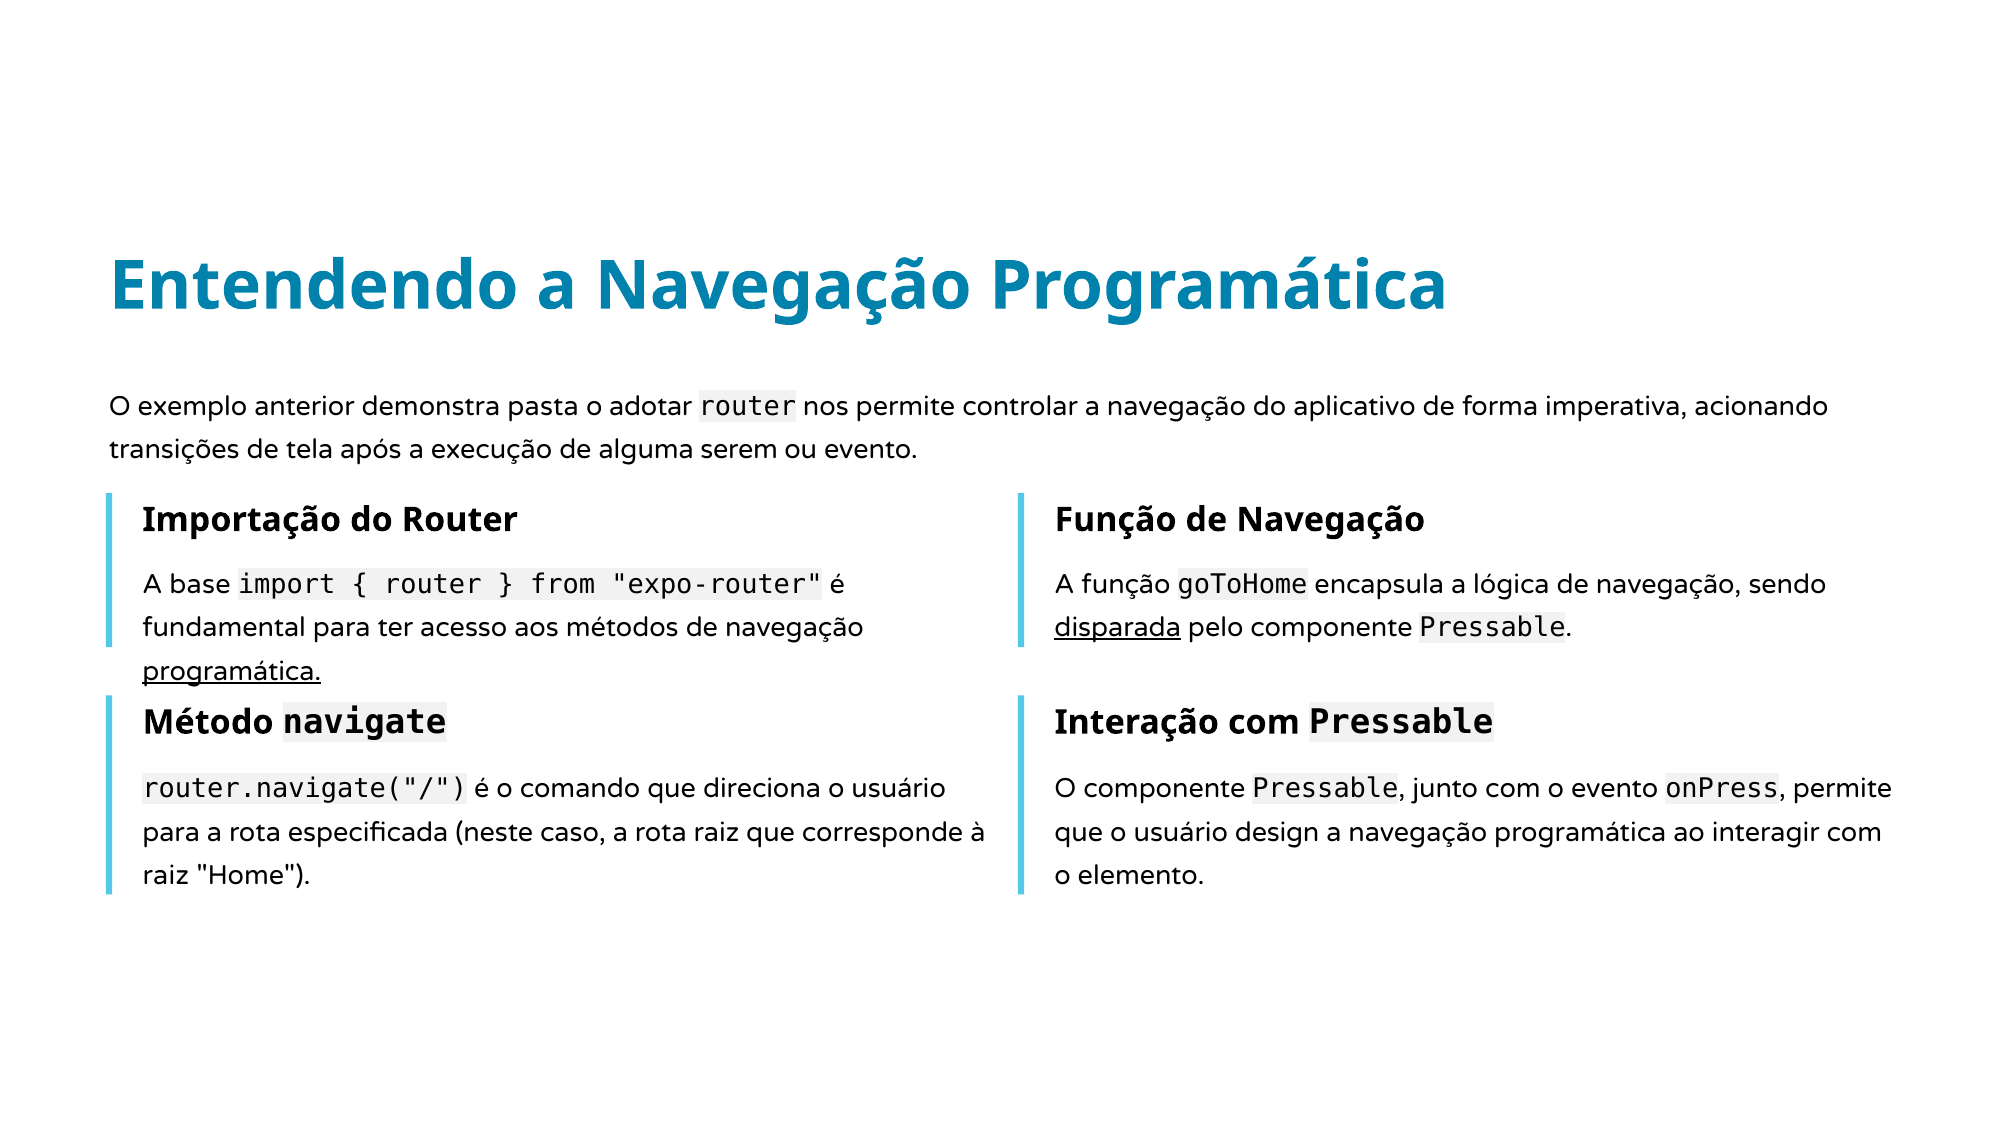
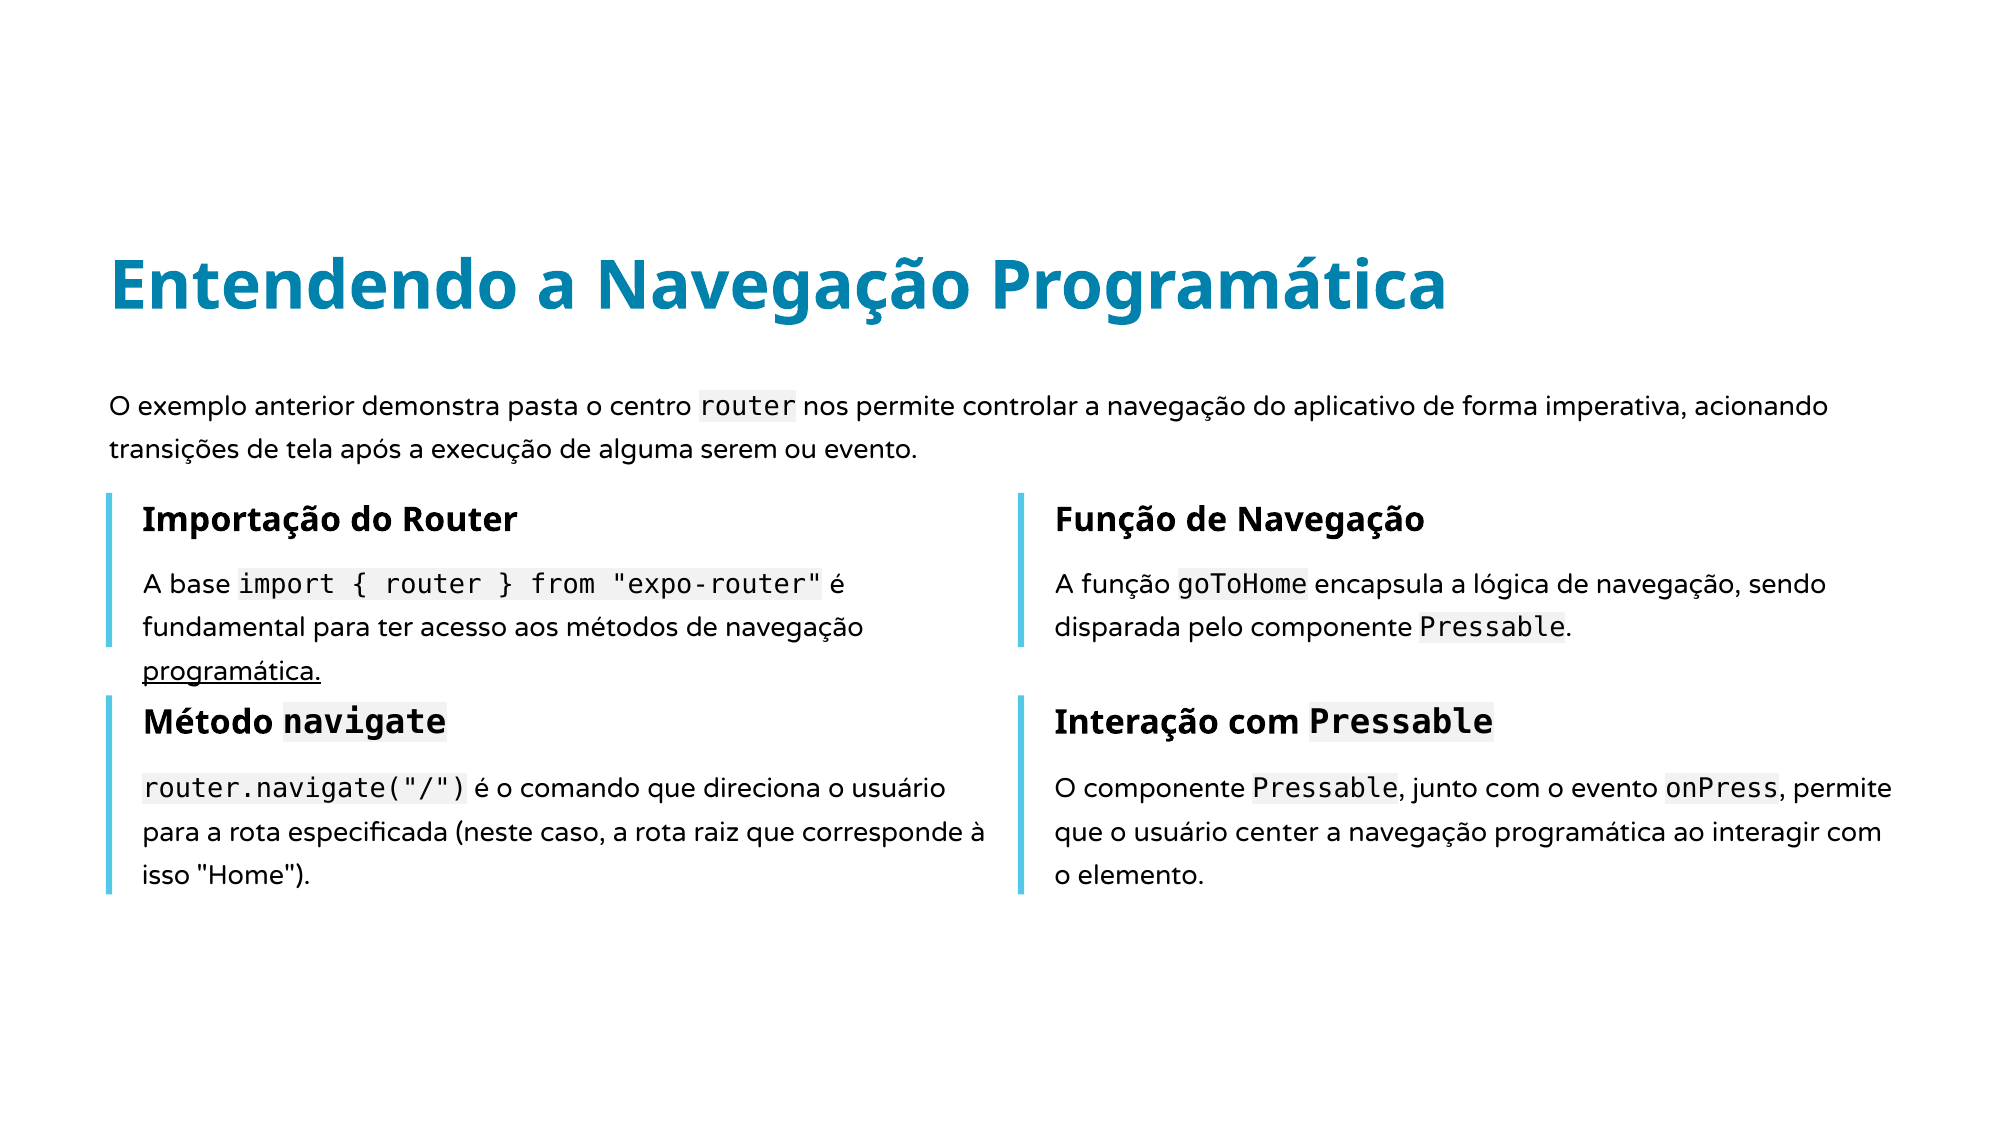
adotar: adotar -> centro
disparada underline: present -> none
design: design -> center
raiz at (166, 876): raiz -> isso
